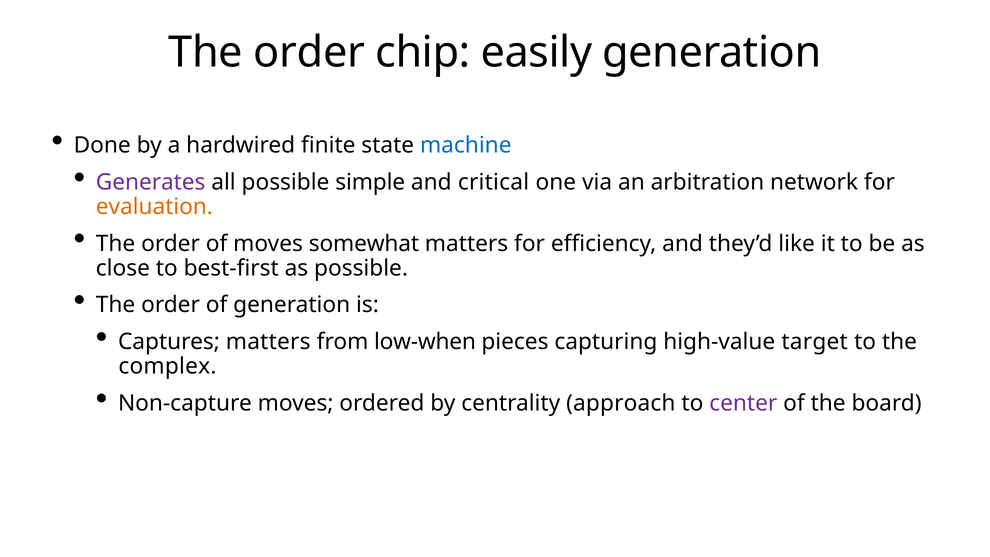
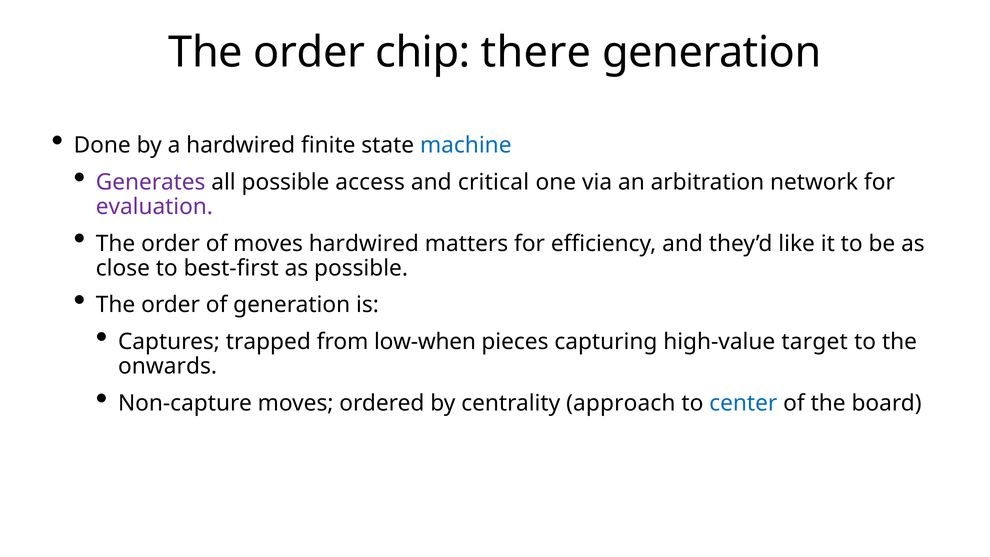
easily: easily -> there
simple: simple -> access
evaluation colour: orange -> purple
moves somewhat: somewhat -> hardwired
Captures matters: matters -> trapped
complex: complex -> onwards
center colour: purple -> blue
